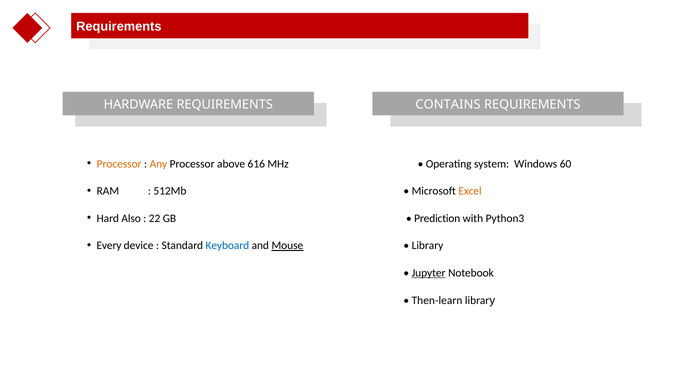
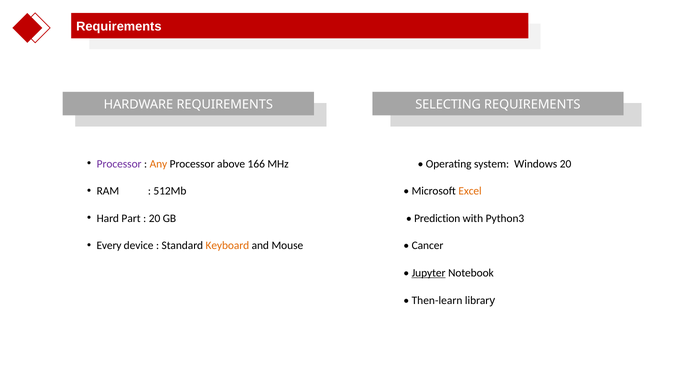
CONTAINS: CONTAINS -> SELECTING
Processor at (119, 164) colour: orange -> purple
616: 616 -> 166
Windows 60: 60 -> 20
Also: Also -> Part
22 at (155, 218): 22 -> 20
Keyboard colour: blue -> orange
Mouse underline: present -> none
Library at (427, 246): Library -> Cancer
